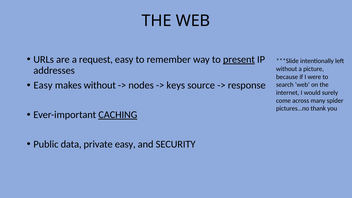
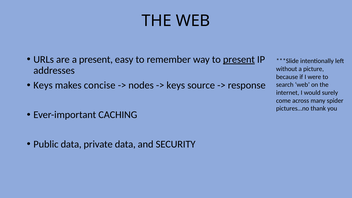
a request: request -> present
Easy at (43, 85): Easy -> Keys
makes without: without -> concise
CACHING underline: present -> none
private easy: easy -> data
